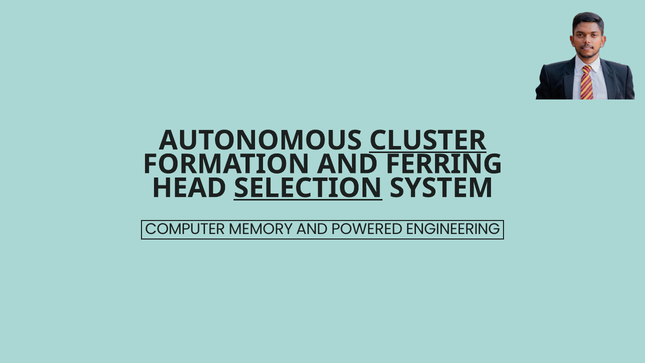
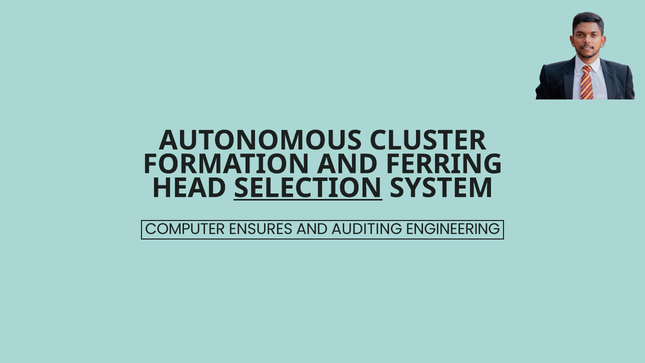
CLUSTER underline: present -> none
MEMORY: MEMORY -> ENSURES
POWERED: POWERED -> AUDITING
